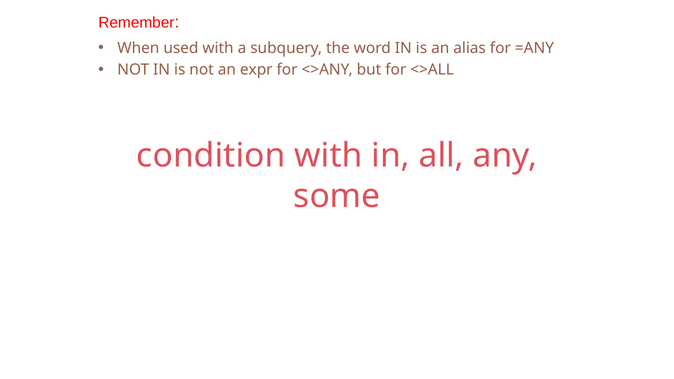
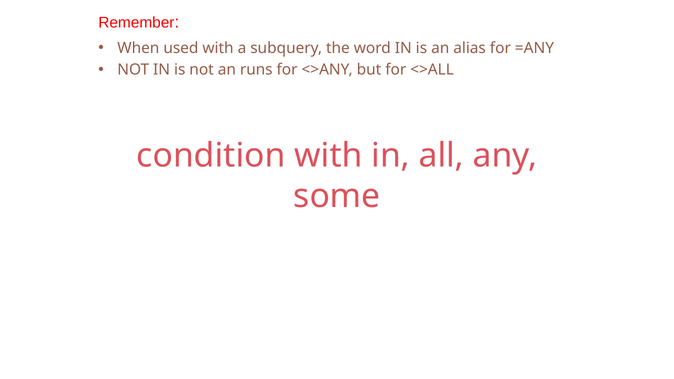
expr: expr -> runs
